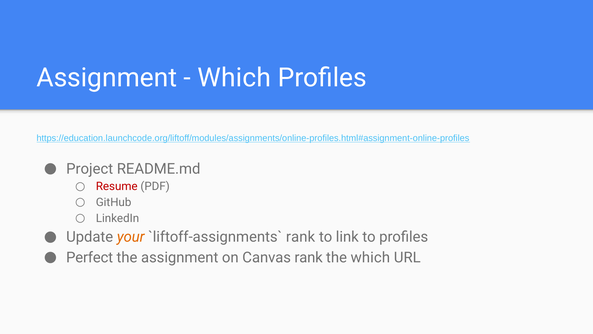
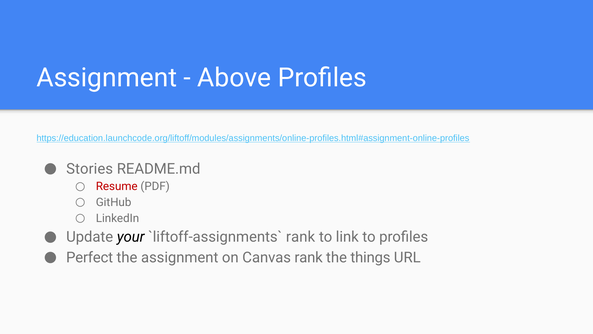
Which at (234, 78): Which -> Above
Project: Project -> Stories
your colour: orange -> black
the which: which -> things
